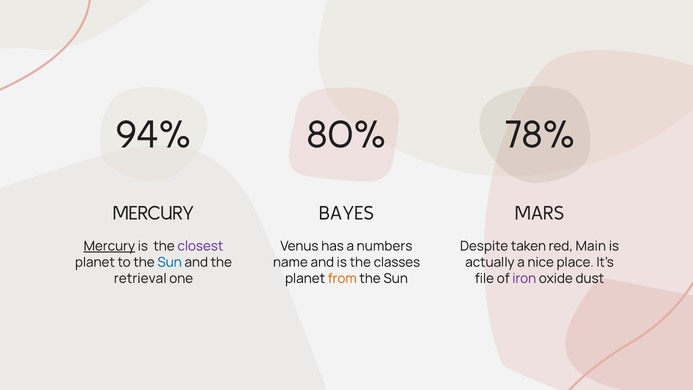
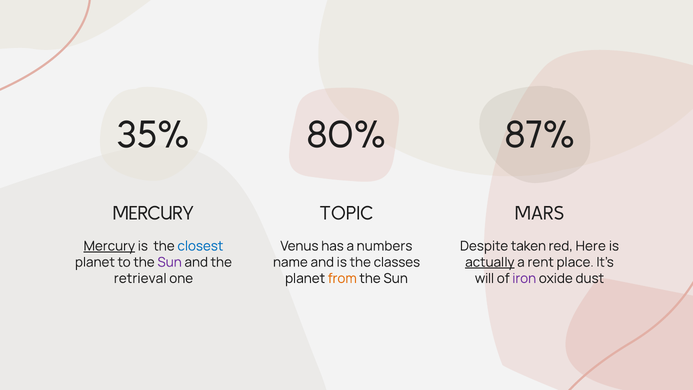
94%: 94% -> 35%
78%: 78% -> 87%
BAYES: BAYES -> TOPIC
closest colour: purple -> blue
Main: Main -> Here
Sun at (170, 262) colour: blue -> purple
actually underline: none -> present
nice: nice -> rent
file: file -> will
